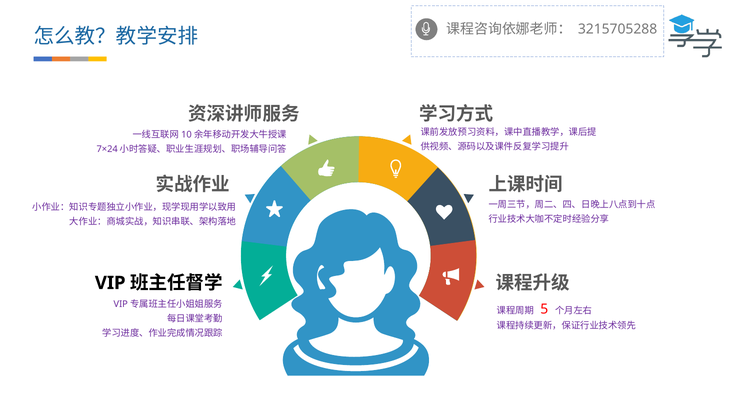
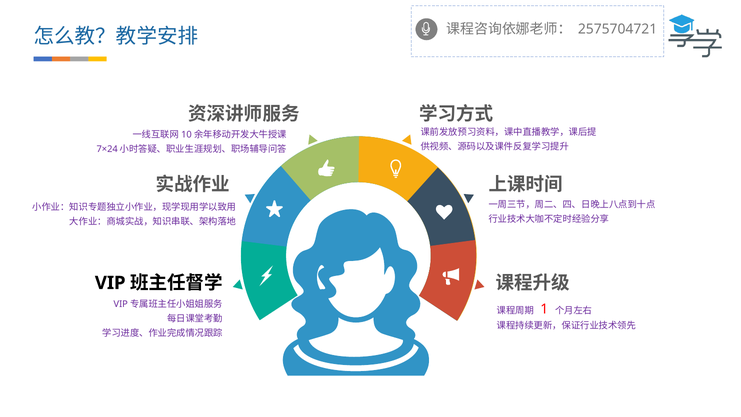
3215705288: 3215705288 -> 2575704721
5: 5 -> 1
